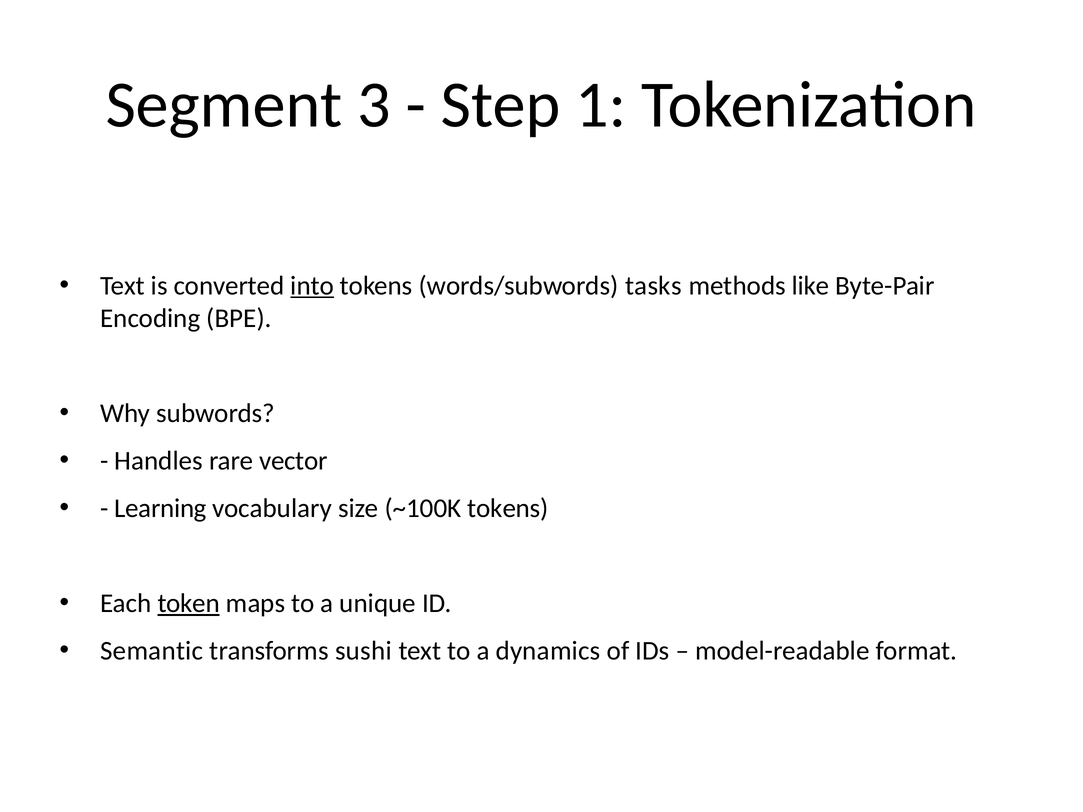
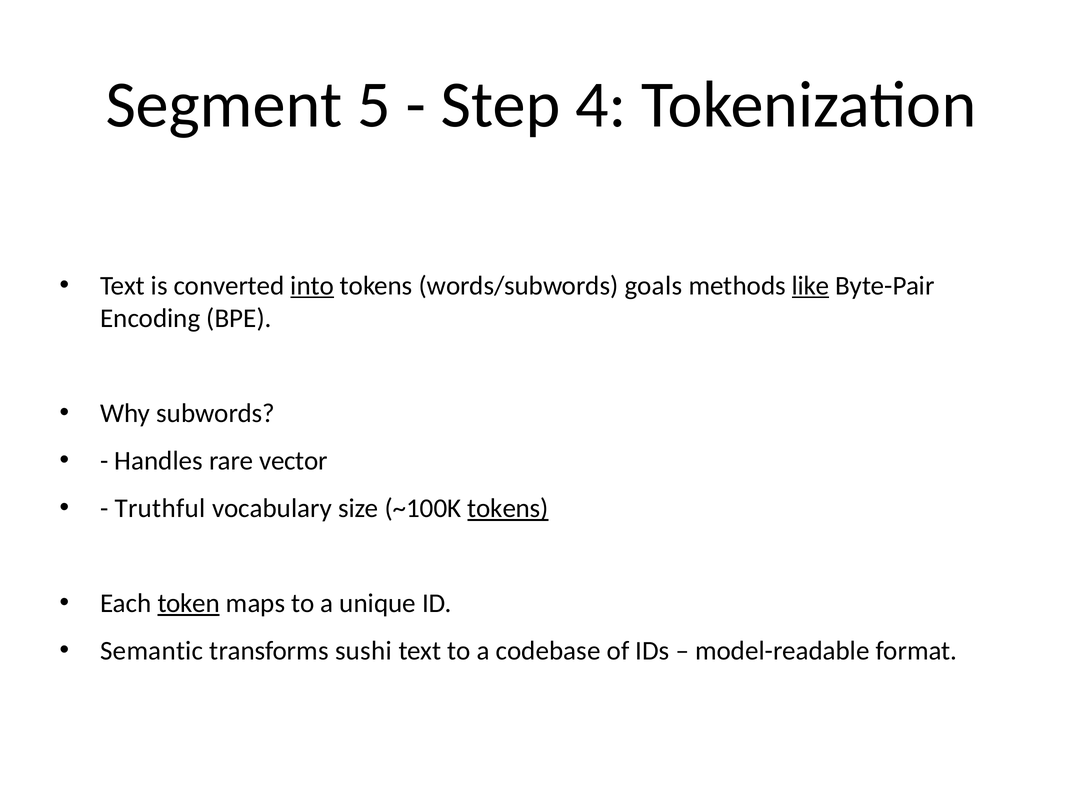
3: 3 -> 5
1: 1 -> 4
tasks: tasks -> goals
like underline: none -> present
Learning: Learning -> Truthful
tokens at (508, 508) underline: none -> present
dynamics: dynamics -> codebase
